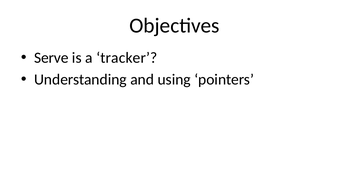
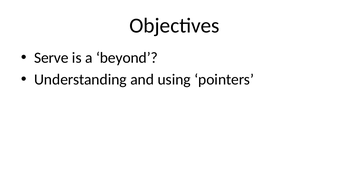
tracker: tracker -> beyond
